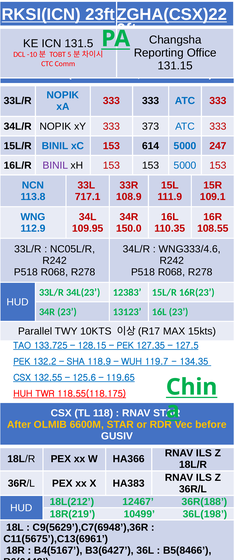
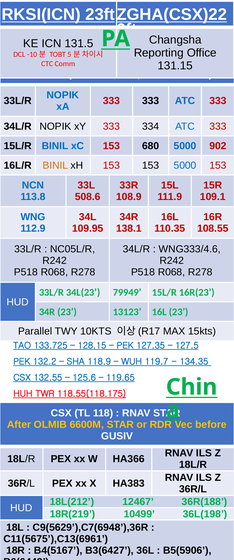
373: 373 -> 334
614: 614 -> 680
247: 247 -> 902
BINIL at (55, 165) colour: purple -> orange
717.1: 717.1 -> 508.6
150.0: 150.0 -> 138.1
12383: 12383 -> 79949
B5(8466: B5(8466 -> B5(5906
